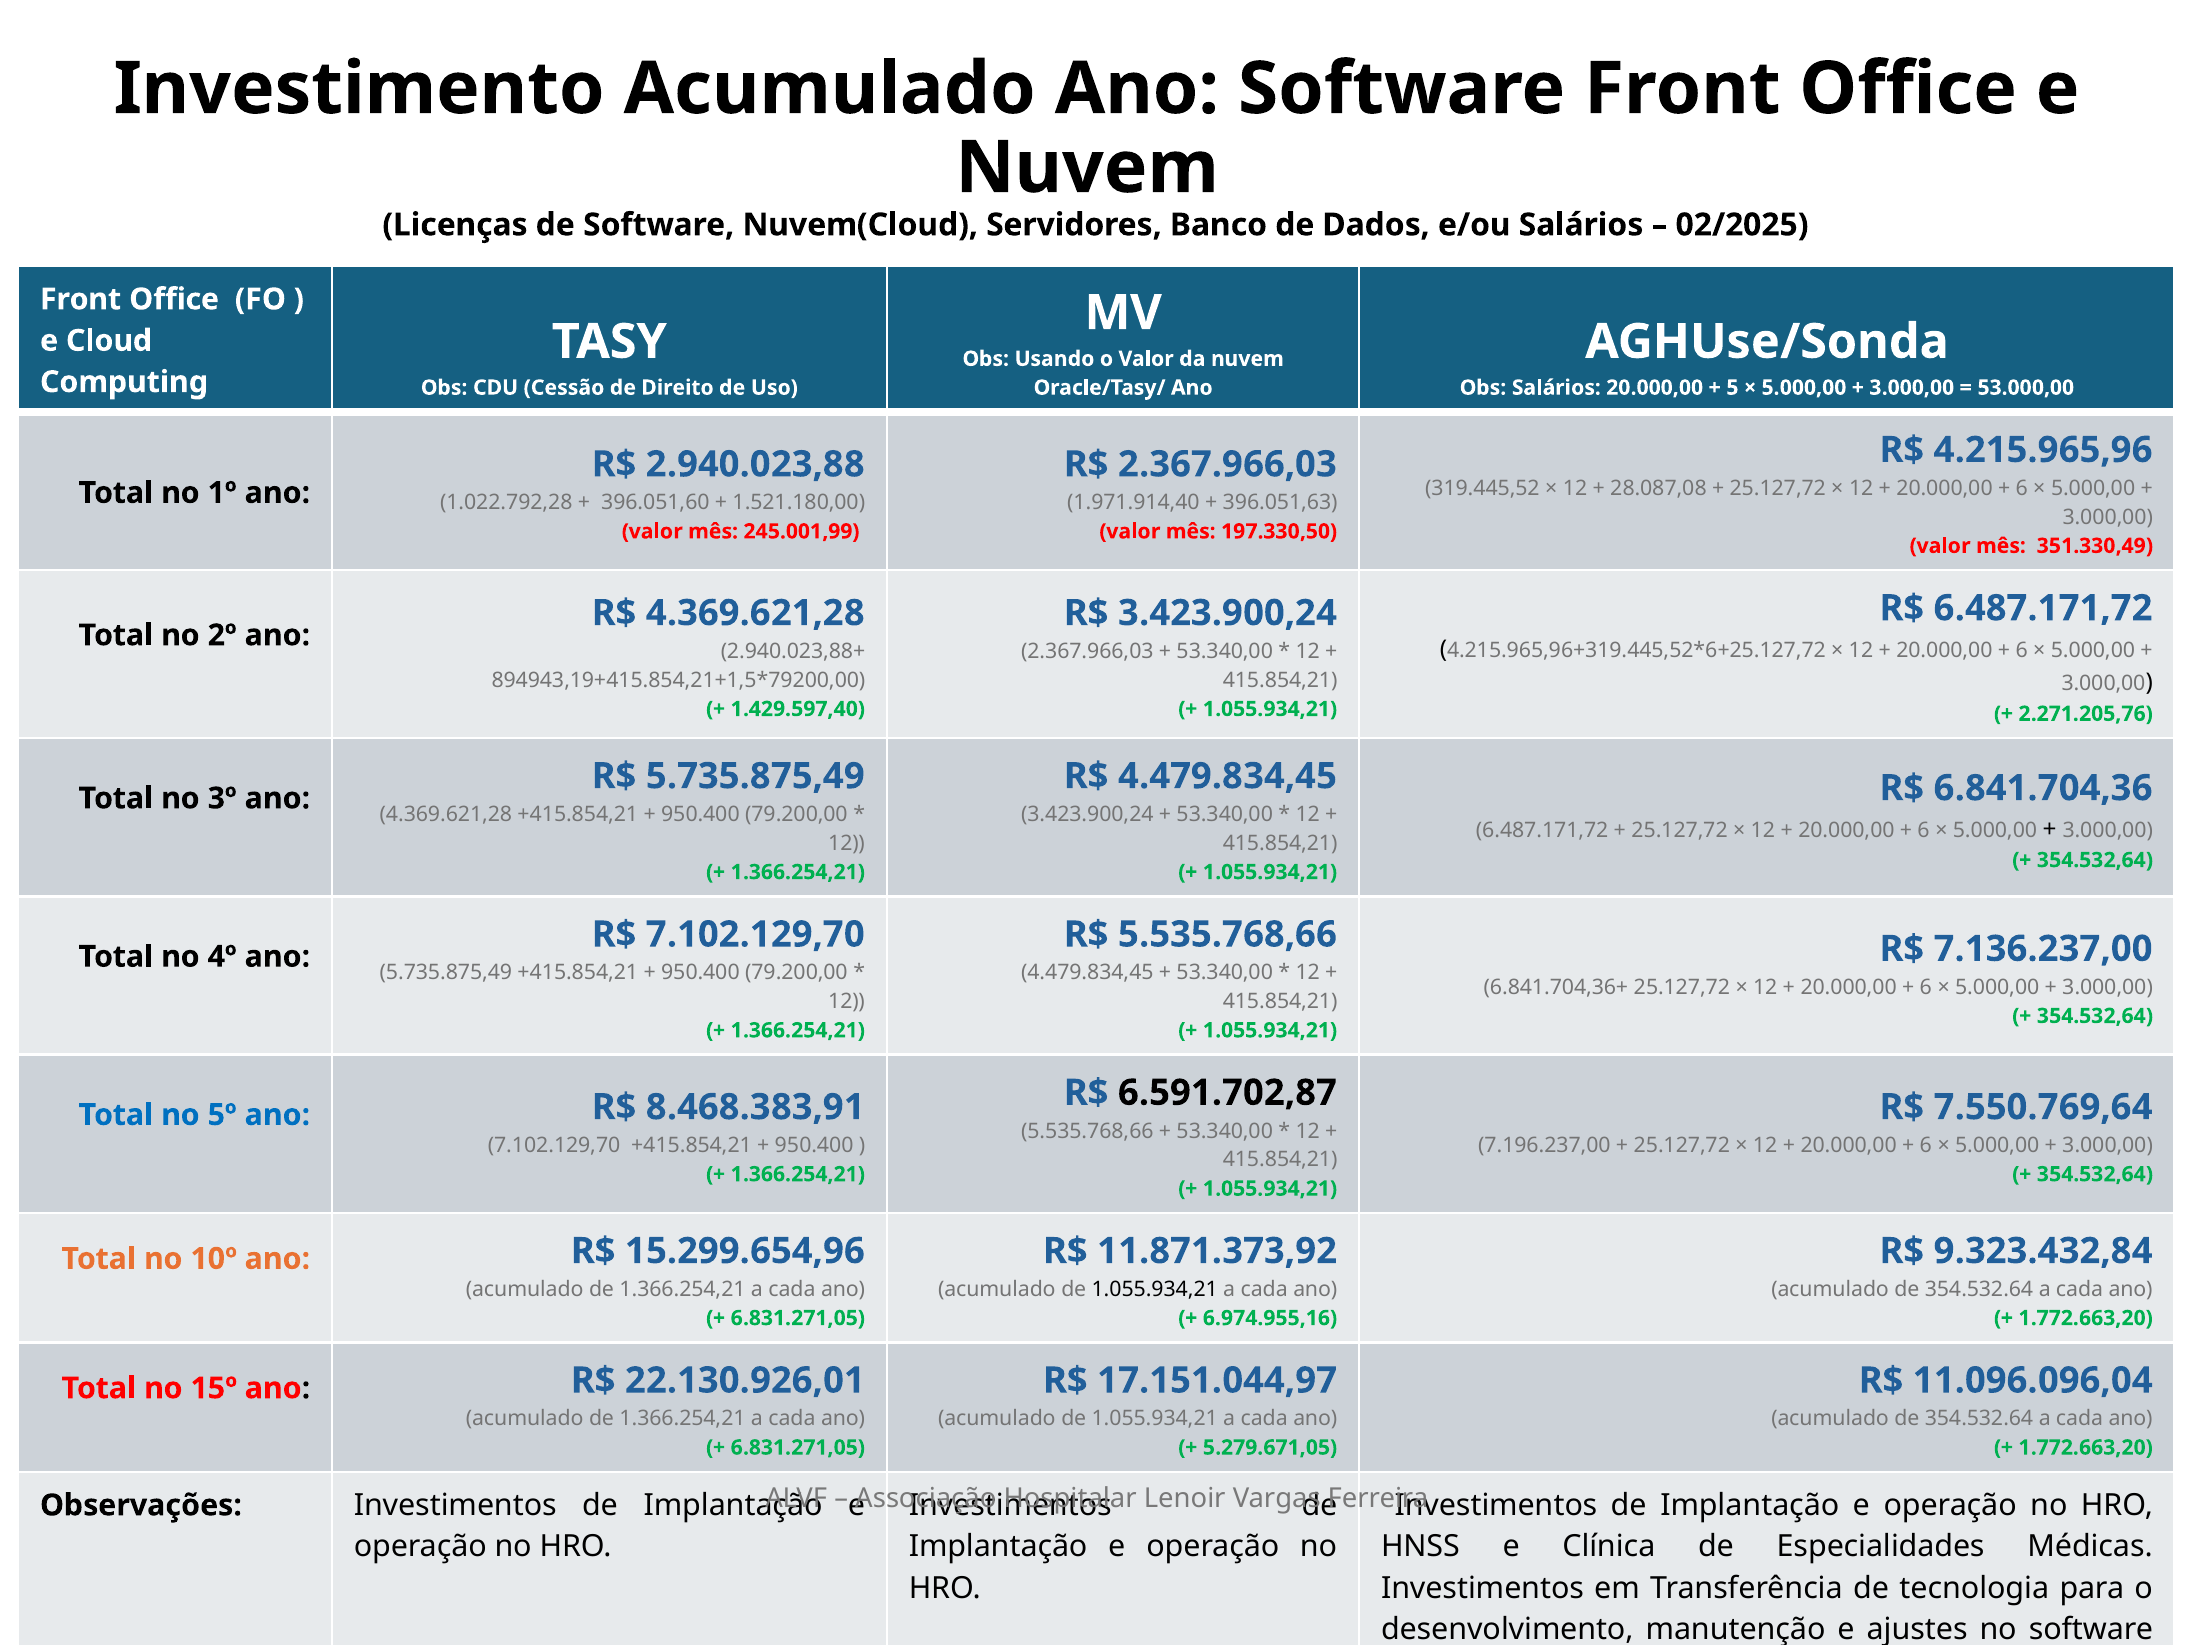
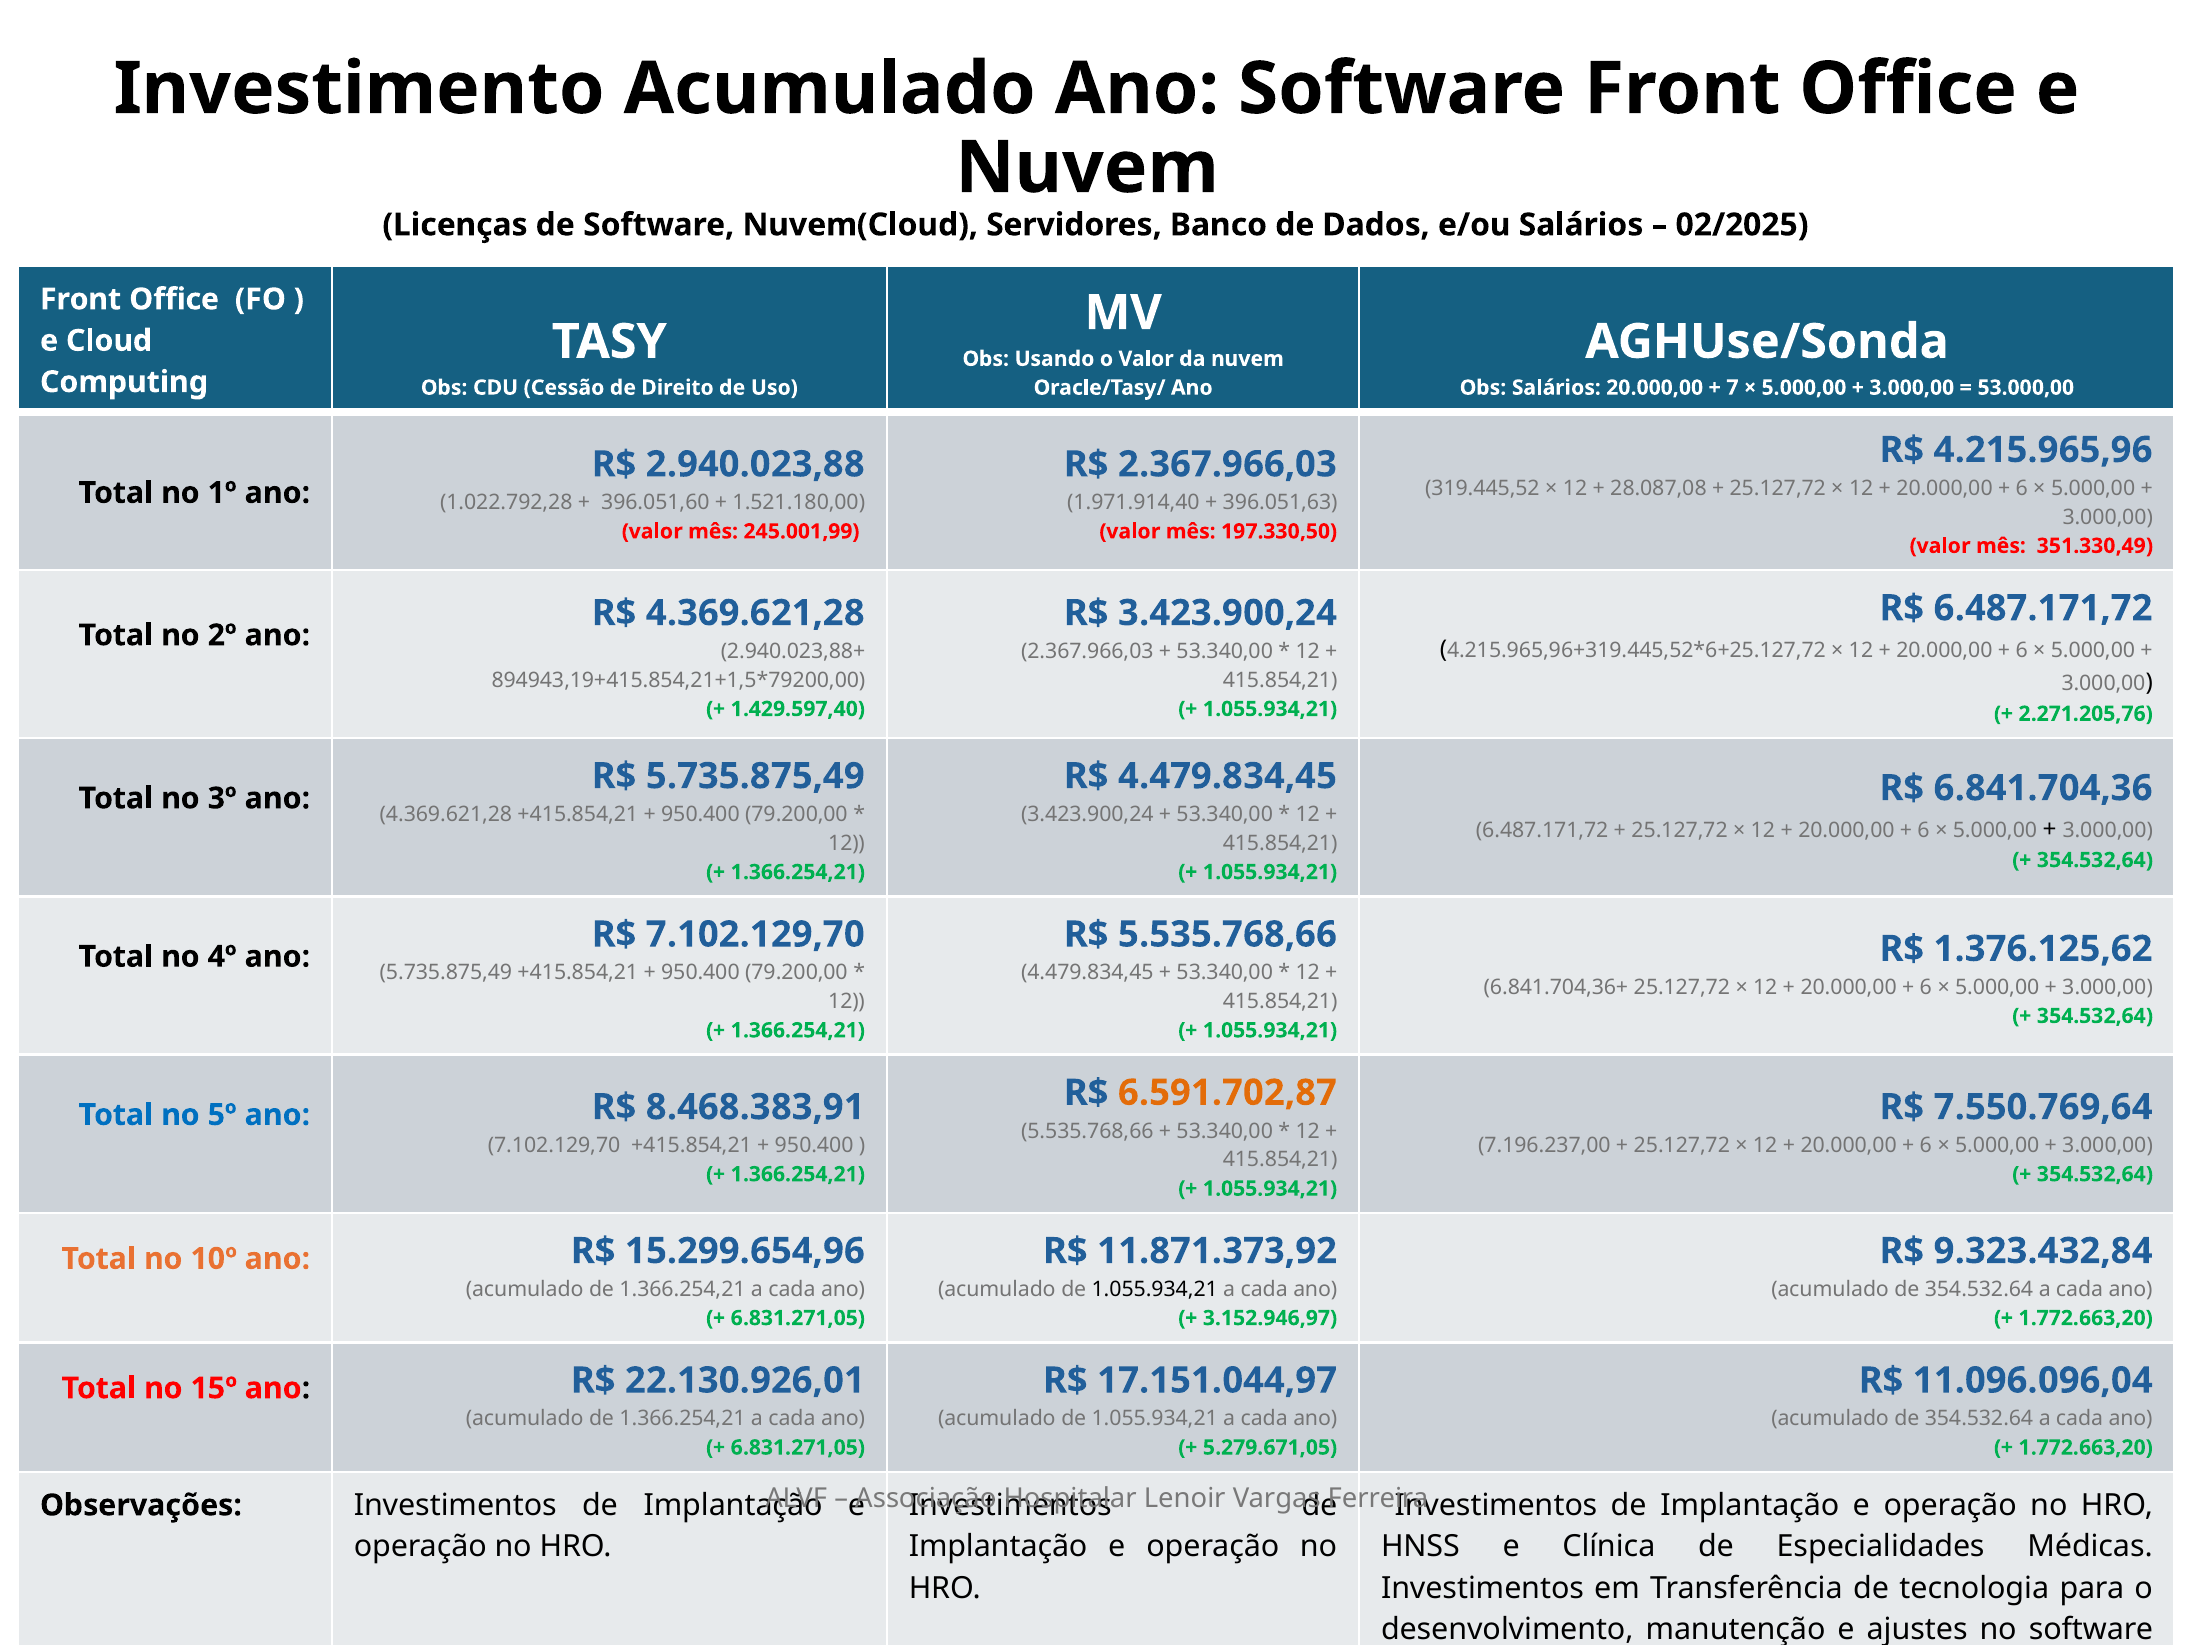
5: 5 -> 7
7.136.237,00: 7.136.237,00 -> 1.376.125,62
6.591.702,87 colour: black -> orange
6.974.955,16: 6.974.955,16 -> 3.152.946,97
